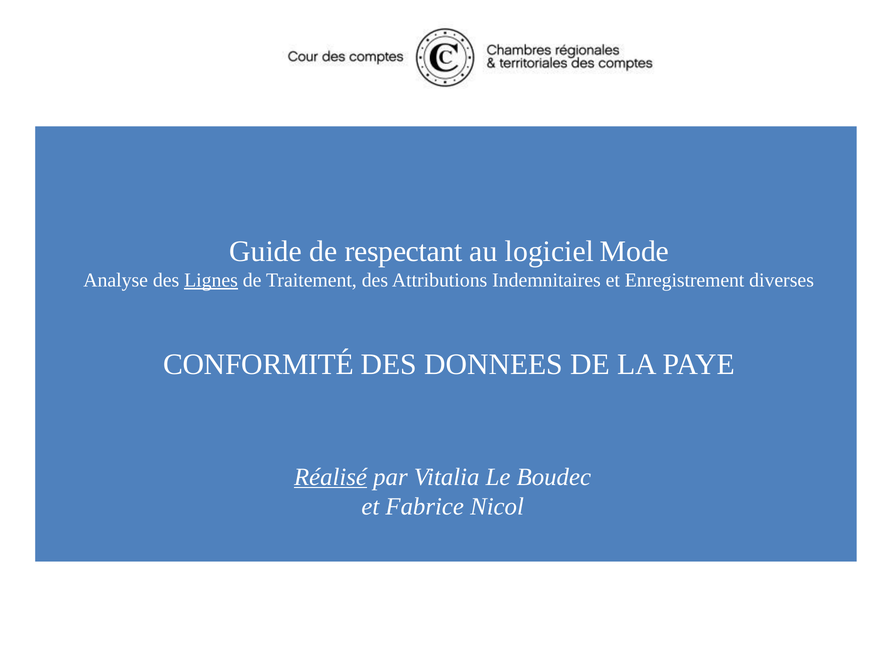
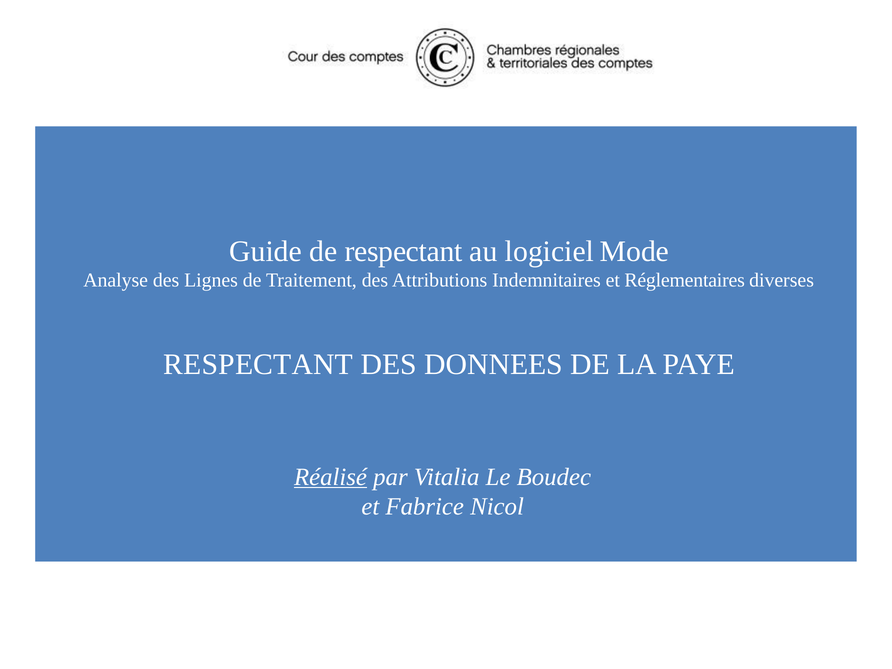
Lignes underline: present -> none
Enregistrement: Enregistrement -> Réglementaires
CONFORMITÉ at (259, 364): CONFORMITÉ -> RESPECTANT
